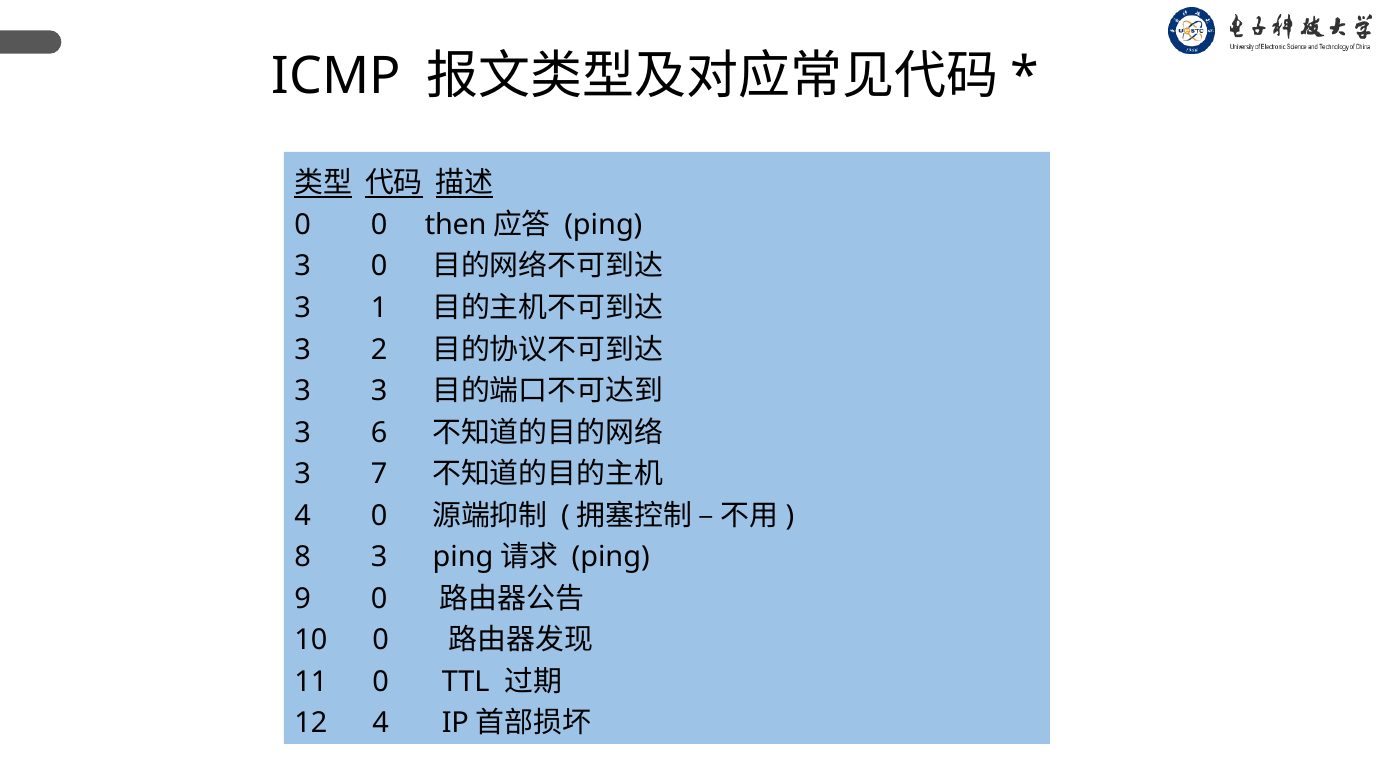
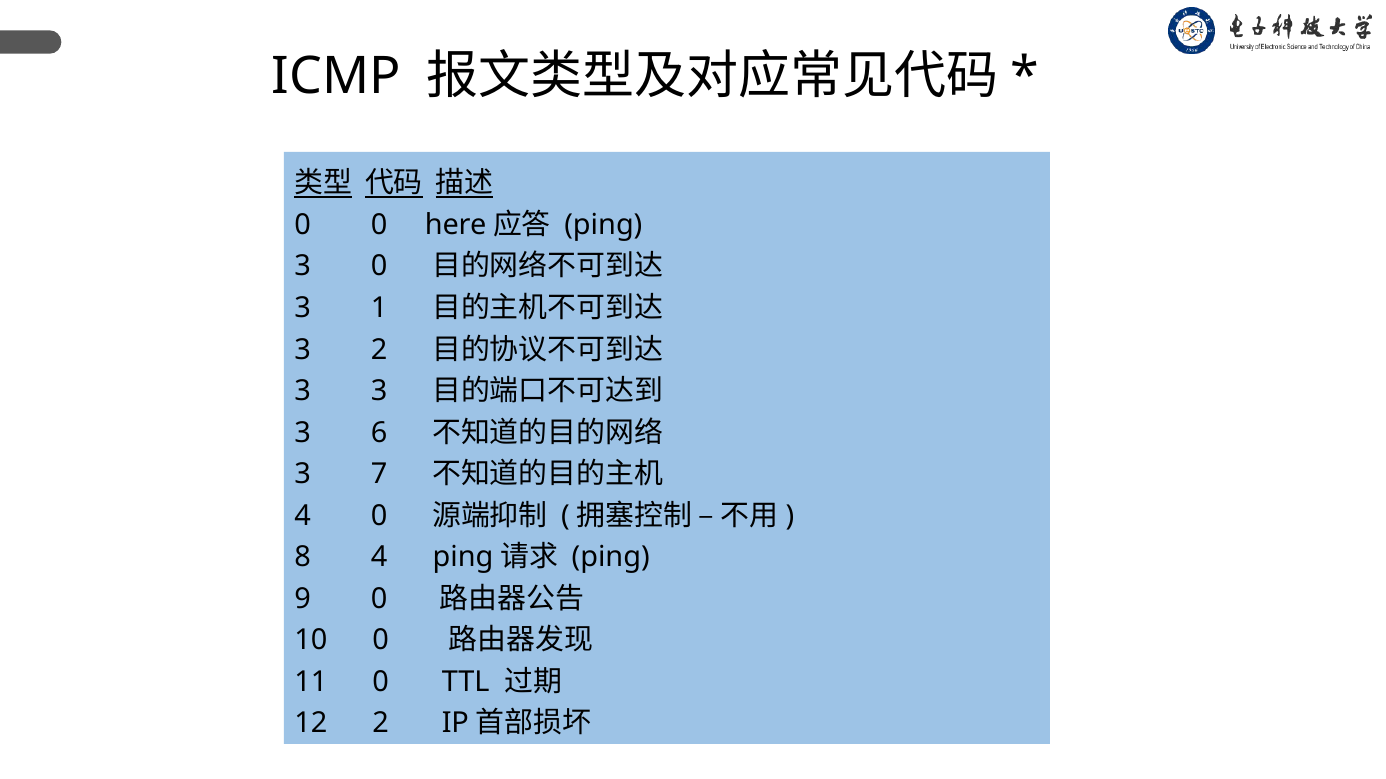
then: then -> here
8 3: 3 -> 4
12 4: 4 -> 2
